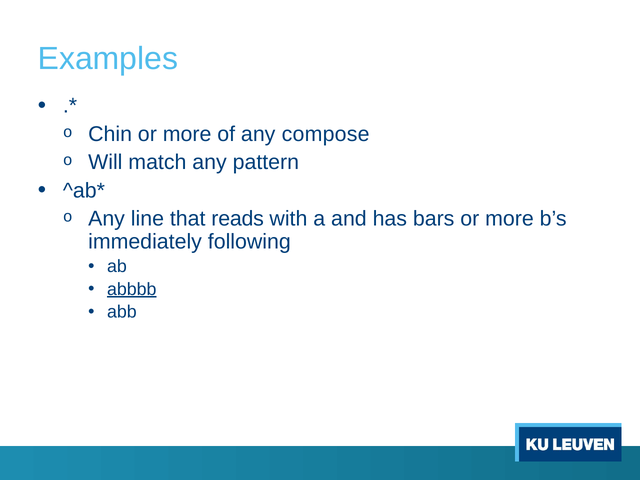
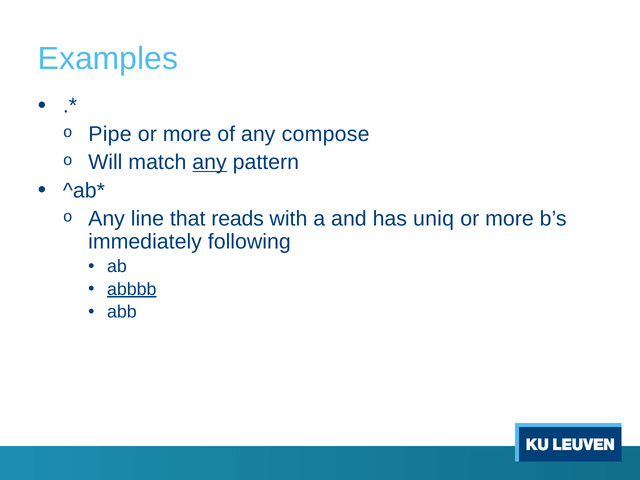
Chin: Chin -> Pipe
any at (210, 162) underline: none -> present
bars: bars -> uniq
